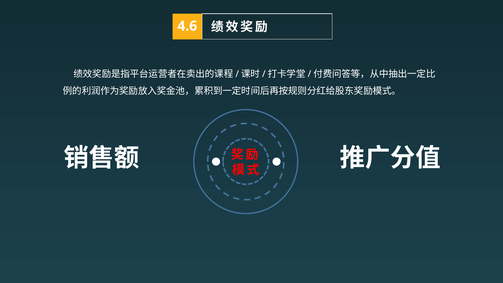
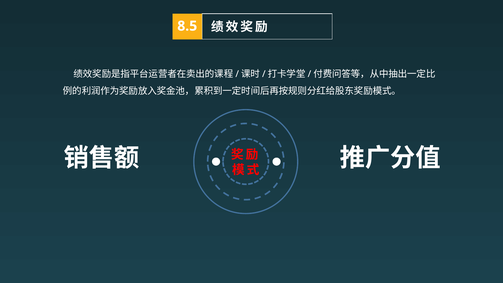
4.6: 4.6 -> 8.5
